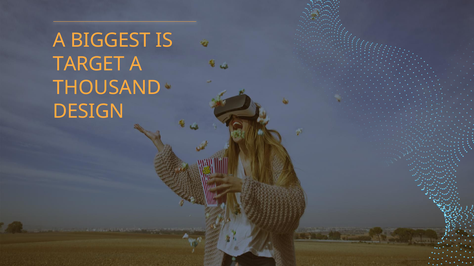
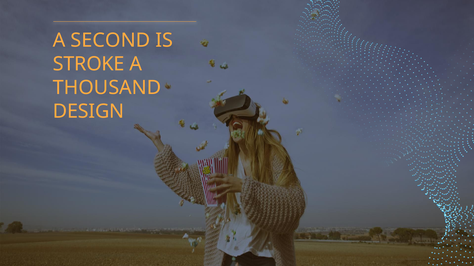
BIGGEST: BIGGEST -> SECOND
TARGET: TARGET -> STROKE
